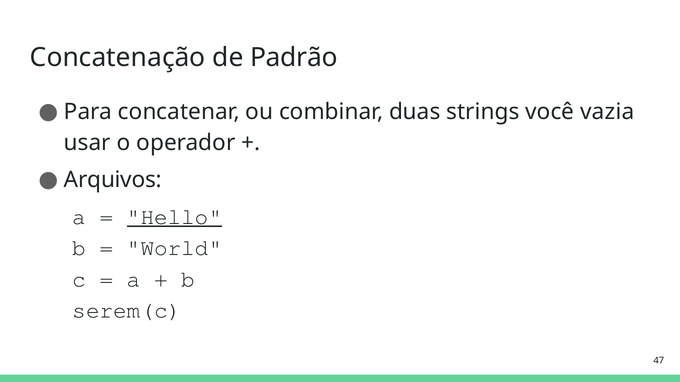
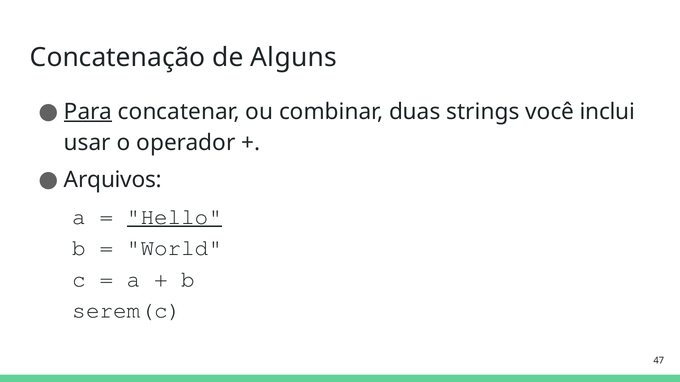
Padrão: Padrão -> Alguns
Para underline: none -> present
vazia: vazia -> inclui
